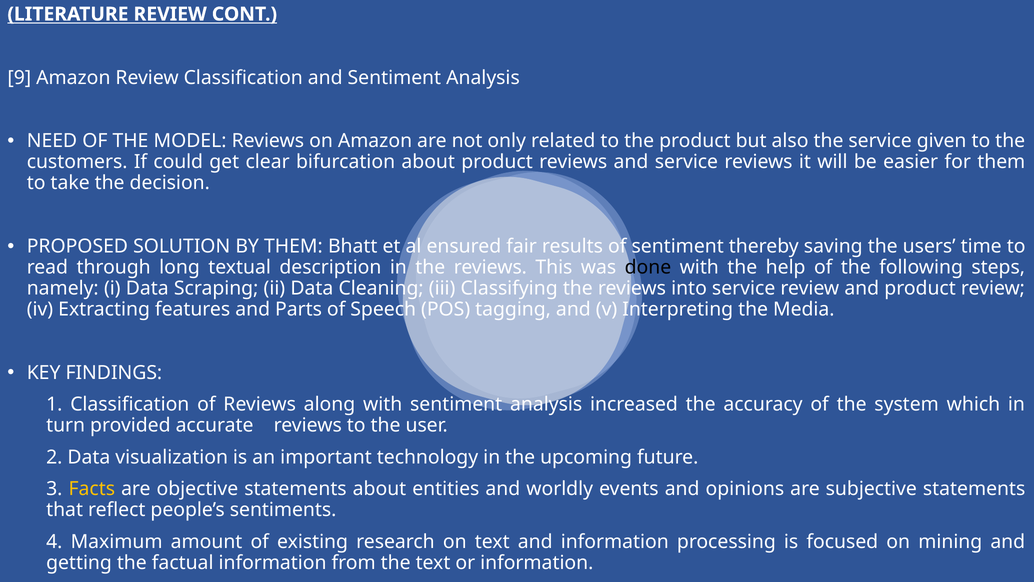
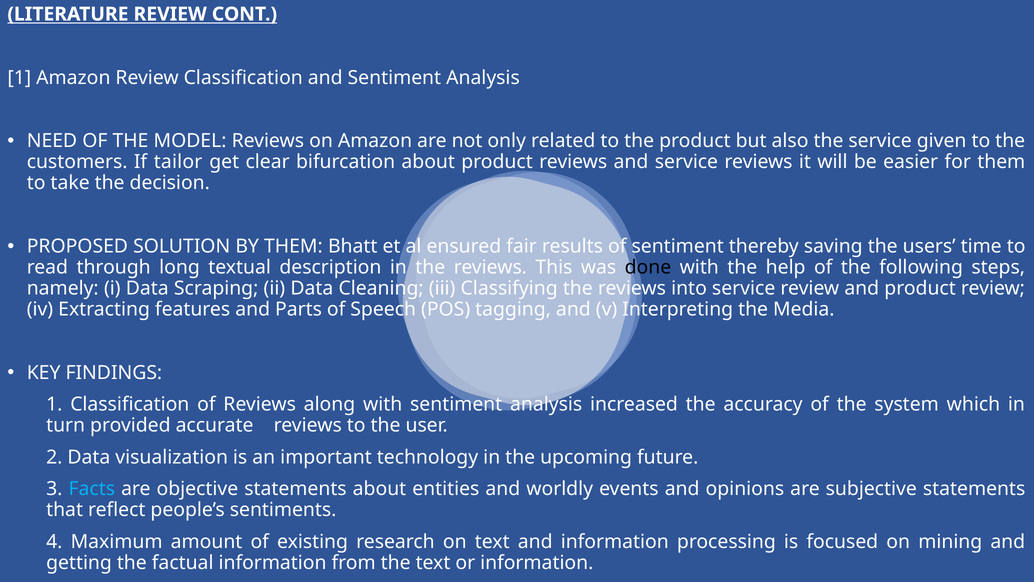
9 at (19, 78): 9 -> 1
could: could -> tailor
Facts colour: yellow -> light blue
